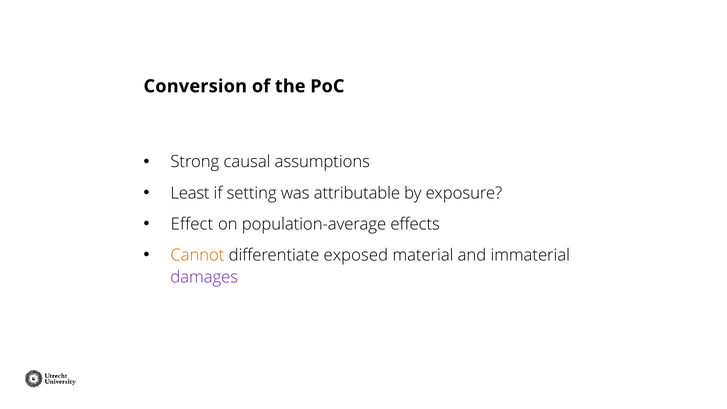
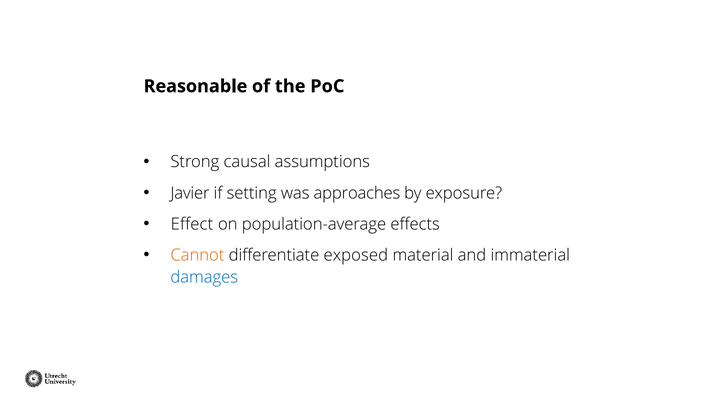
Conversion: Conversion -> Reasonable
Least: Least -> Javier
attributable: attributable -> approaches
damages colour: purple -> blue
